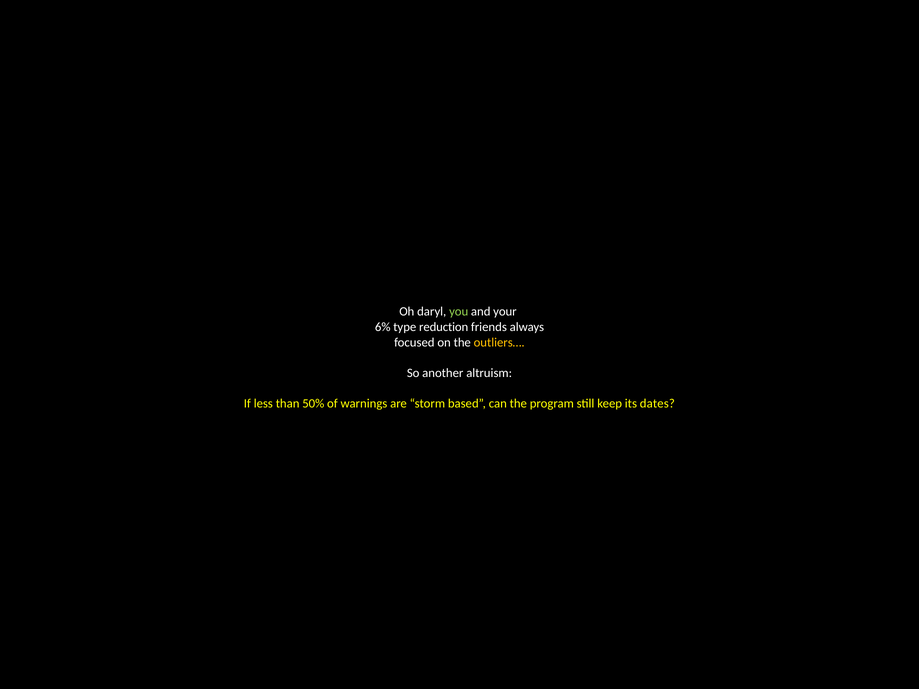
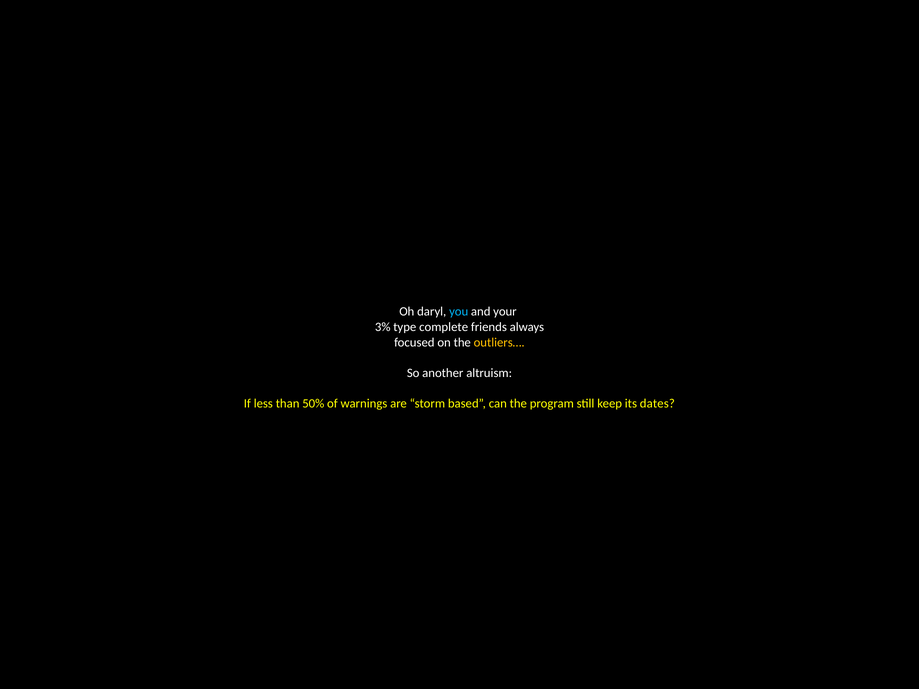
you colour: light green -> light blue
6%: 6% -> 3%
reduction: reduction -> complete
